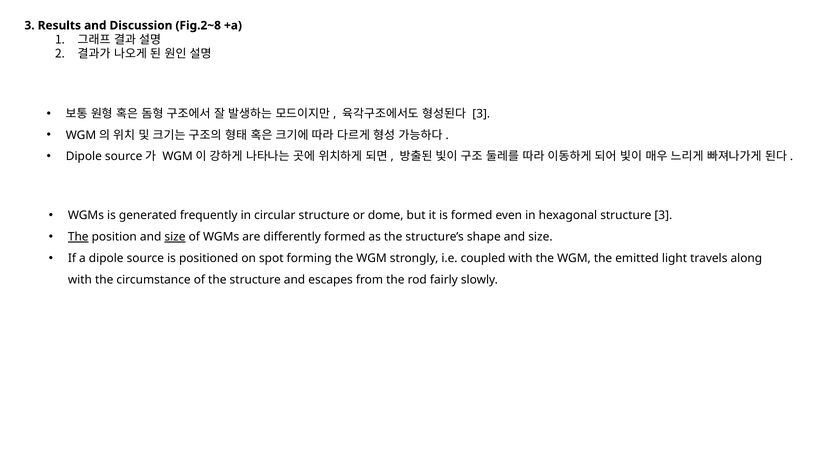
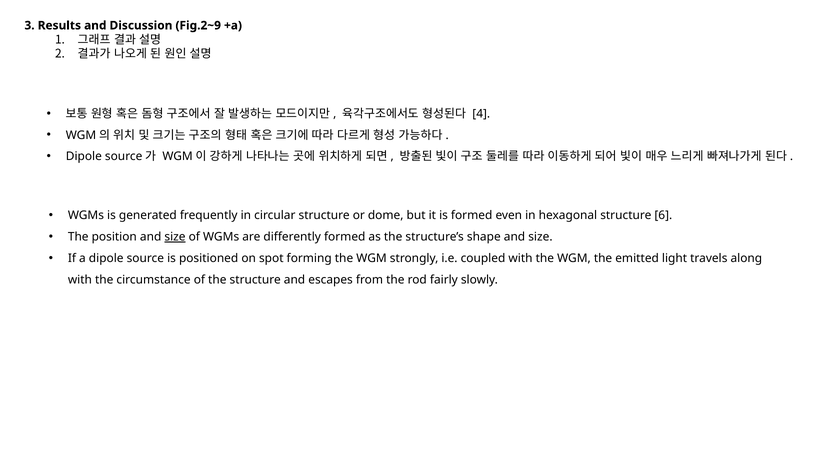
Fig.2~8: Fig.2~8 -> Fig.2~9
3 at (481, 114): 3 -> 4
structure 3: 3 -> 6
The at (78, 237) underline: present -> none
